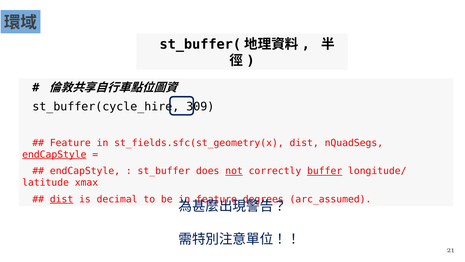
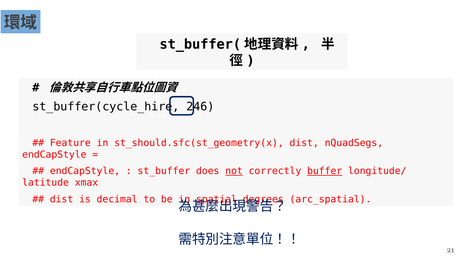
309: 309 -> 246
st_fields.sfc(st_geometry(x: st_fields.sfc(st_geometry(x -> st_should.sfc(st_geometry(x
endCapStyle at (54, 154) underline: present -> none
dist at (62, 199) underline: present -> none
in feature: feature -> spatial
arc_assumed: arc_assumed -> arc_spatial
